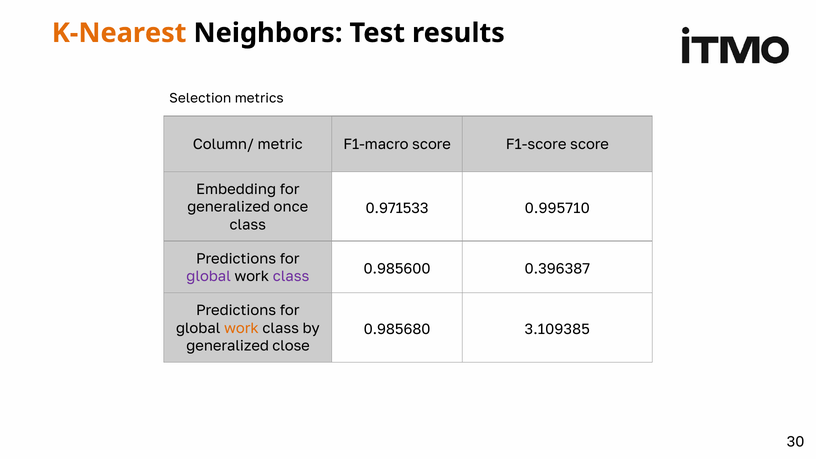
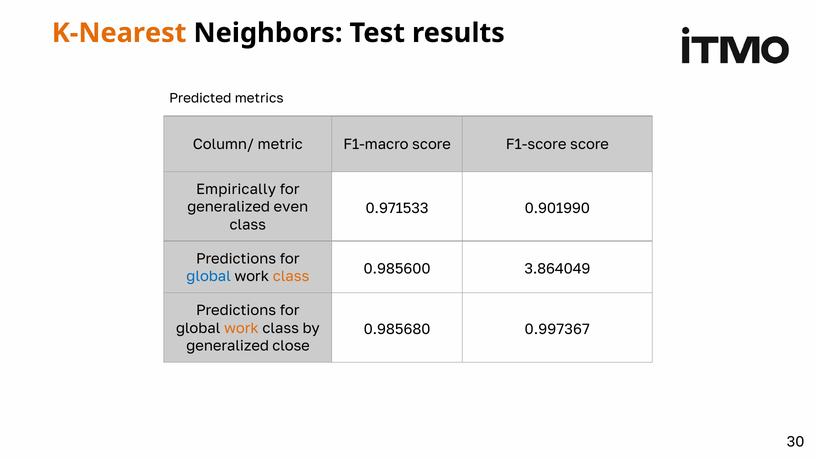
Selection: Selection -> Predicted
Embedding: Embedding -> Empirically
once: once -> even
0.995710: 0.995710 -> 0.901990
0.396387: 0.396387 -> 3.864049
global at (209, 276) colour: purple -> blue
class at (291, 276) colour: purple -> orange
3.109385: 3.109385 -> 0.997367
